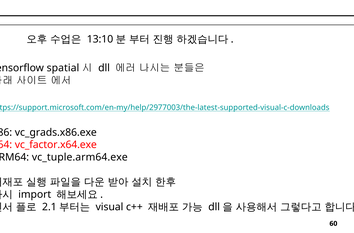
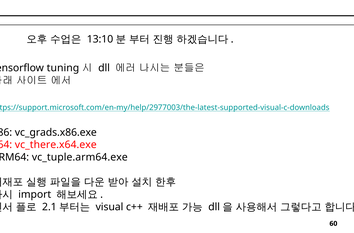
spatial: spatial -> tuning
vc_factor.x64.exe: vc_factor.x64.exe -> vc_there.x64.exe
